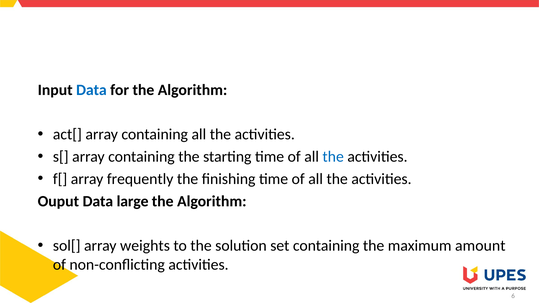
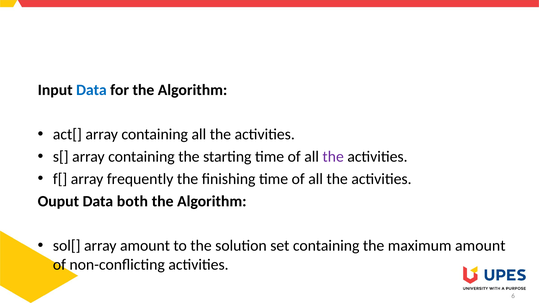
the at (333, 157) colour: blue -> purple
large: large -> both
array weights: weights -> amount
